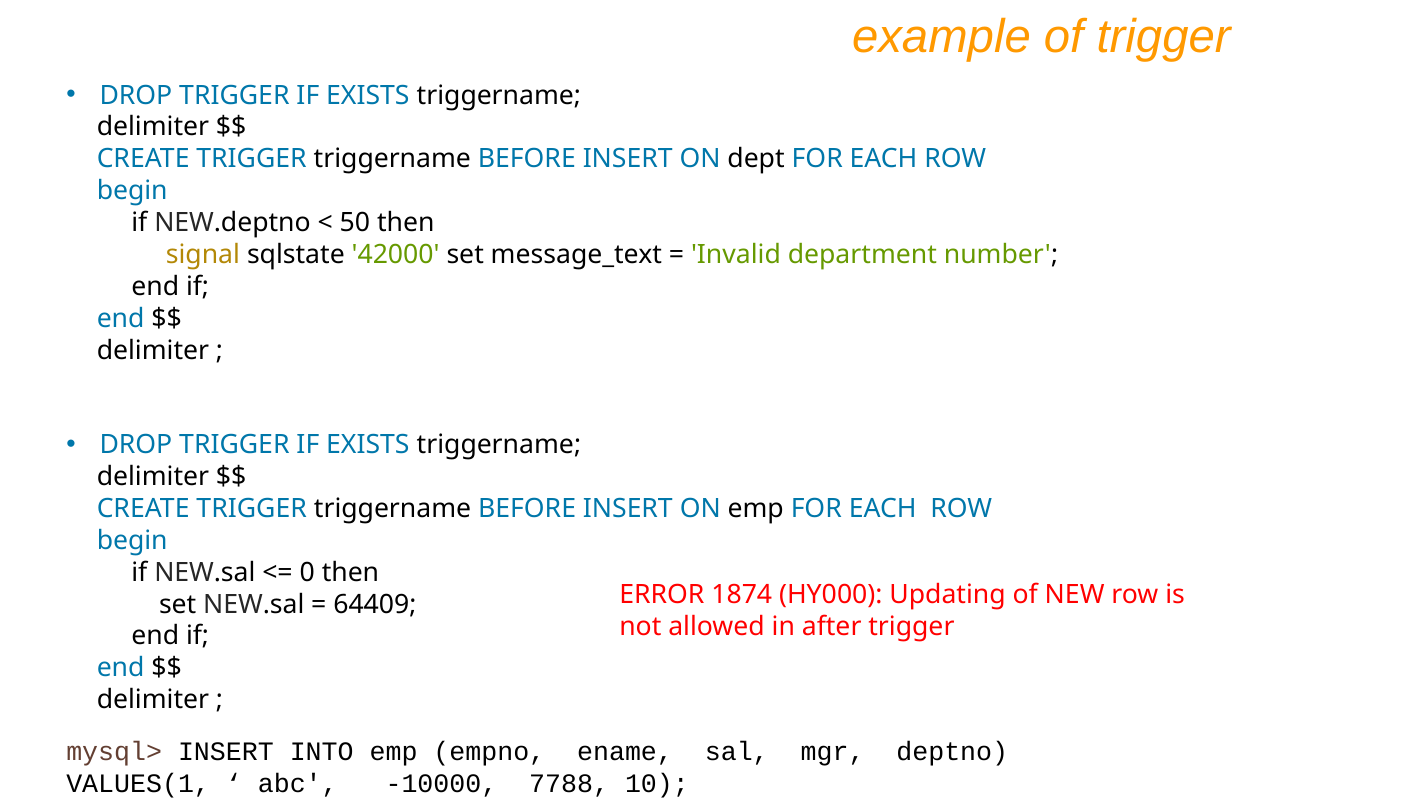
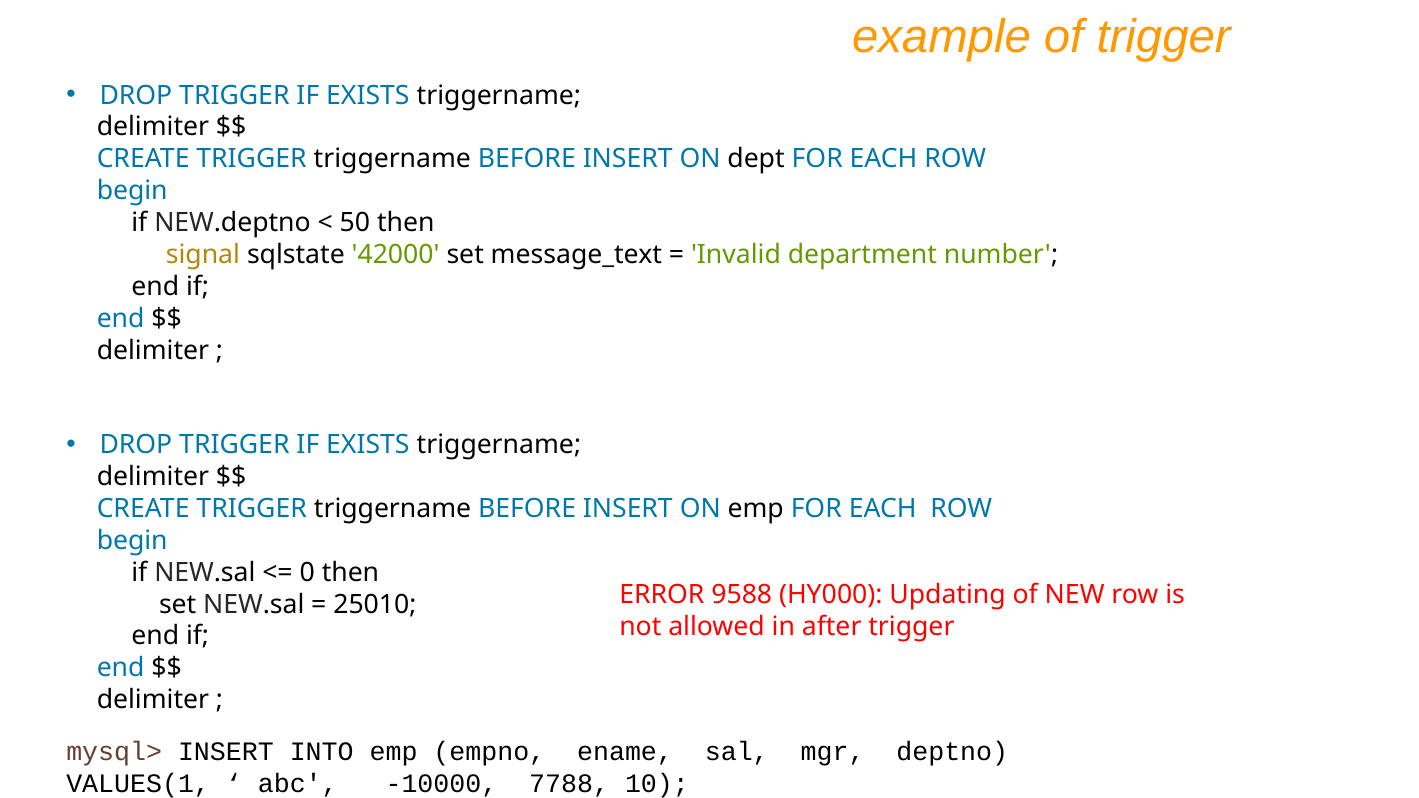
1874: 1874 -> 9588
64409: 64409 -> 25010
